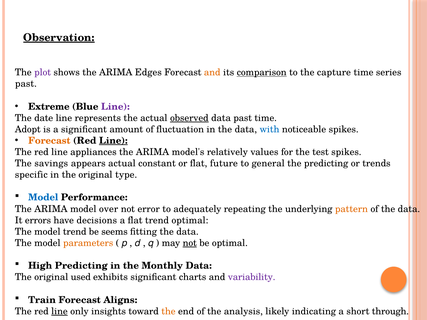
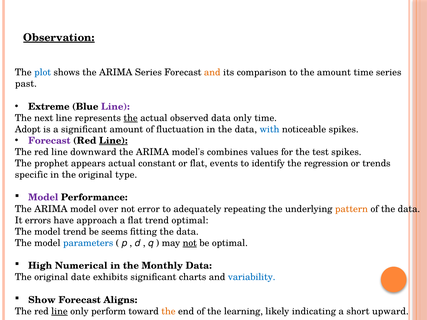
plot colour: purple -> blue
ARIMA Edges: Edges -> Series
comparison underline: present -> none
the capture: capture -> amount
date: date -> next
the at (131, 118) underline: none -> present
observed underline: present -> none
data past: past -> only
Forecast at (49, 141) colour: orange -> purple
appliances: appliances -> downward
relatively: relatively -> combines
savings: savings -> prophet
future: future -> events
general: general -> identify
the predicting: predicting -> regression
Model at (43, 198) colour: blue -> purple
decisions: decisions -> approach
parameters colour: orange -> blue
High Predicting: Predicting -> Numerical
used: used -> date
variability colour: purple -> blue
Train: Train -> Show
insights: insights -> perform
analysis: analysis -> learning
through: through -> upward
